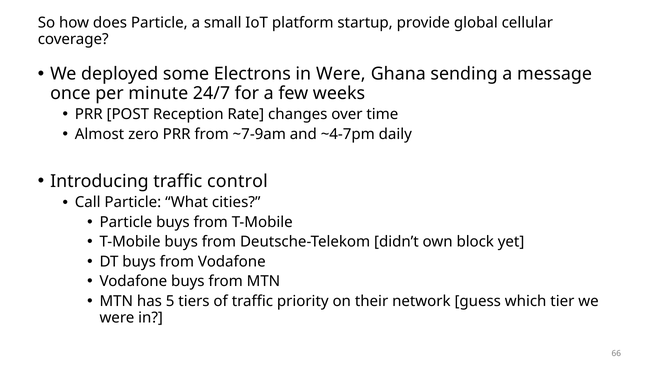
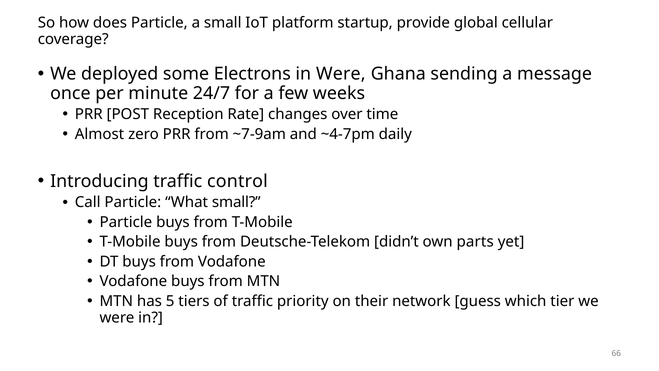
What cities: cities -> small
block: block -> parts
